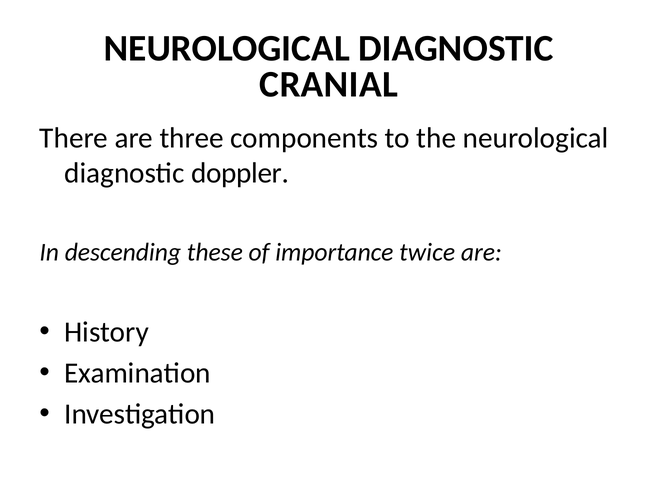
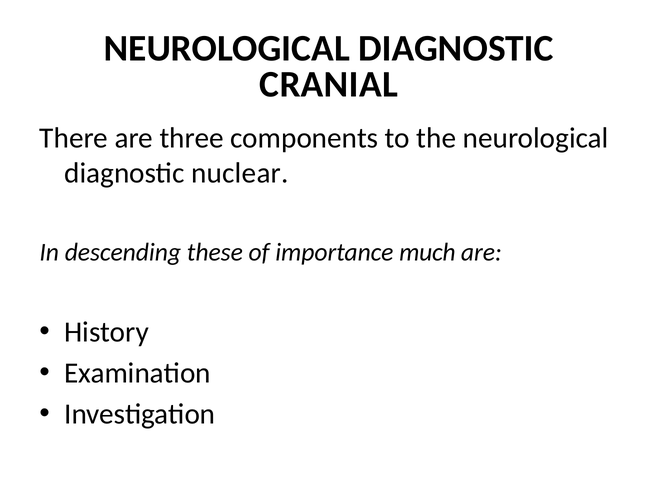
doppler: doppler -> nuclear
twice: twice -> much
